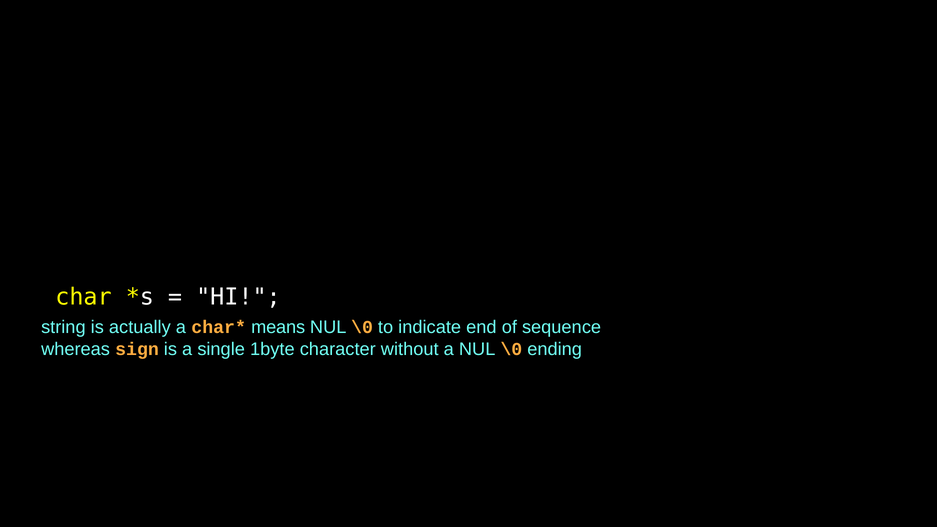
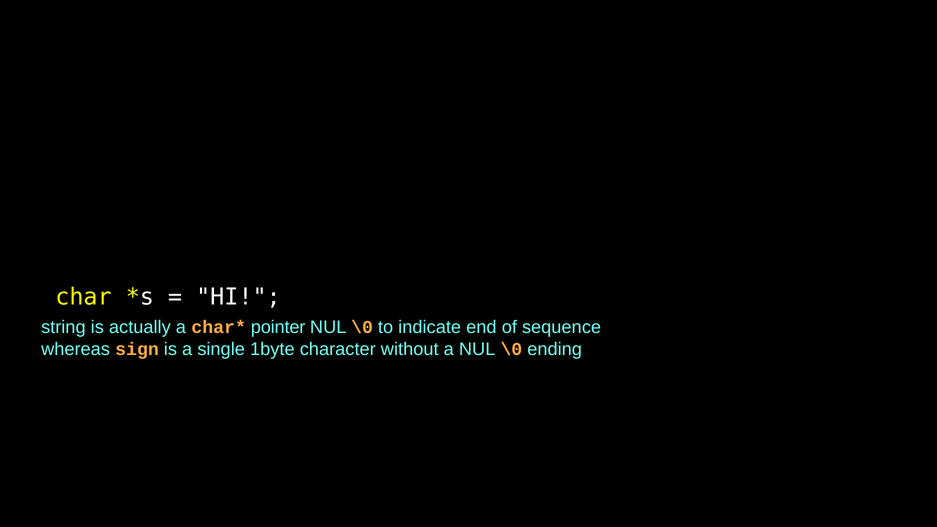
means: means -> pointer
